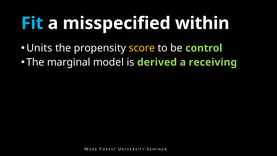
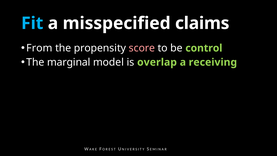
within: within -> claims
Units: Units -> From
score colour: yellow -> pink
derived: derived -> overlap
